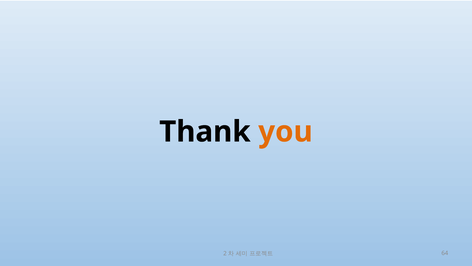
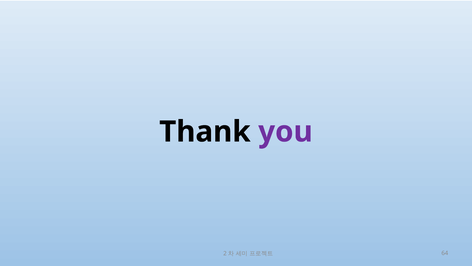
you colour: orange -> purple
